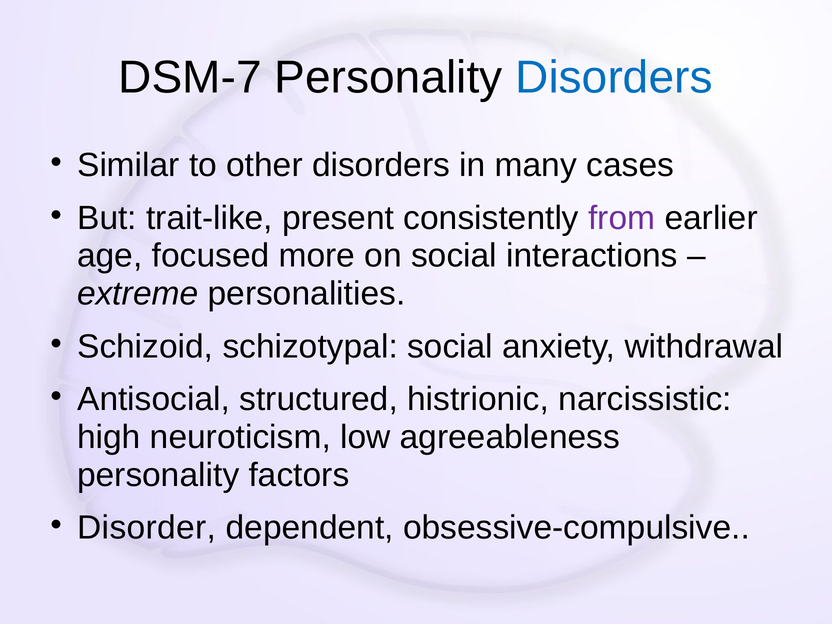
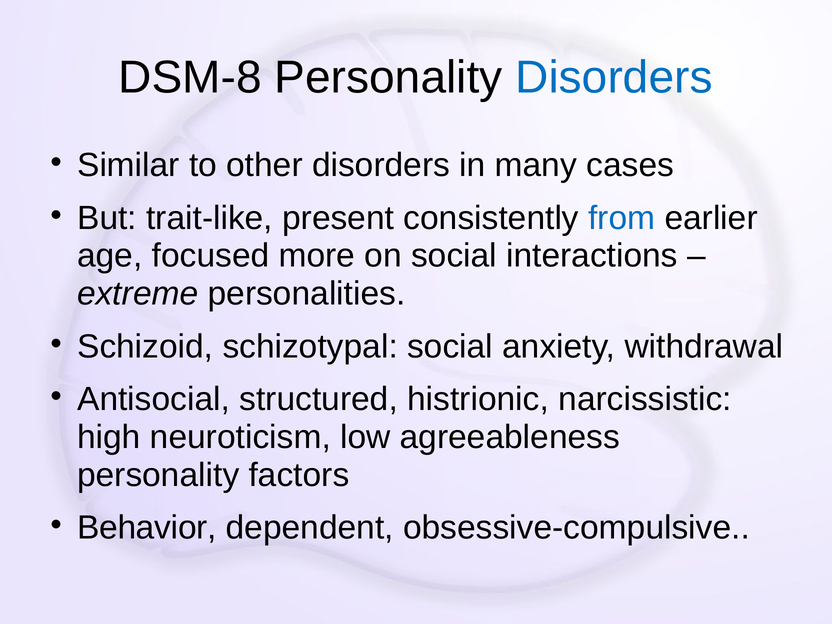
DSM-7: DSM-7 -> DSM-8
from colour: purple -> blue
Disorder: Disorder -> Behavior
